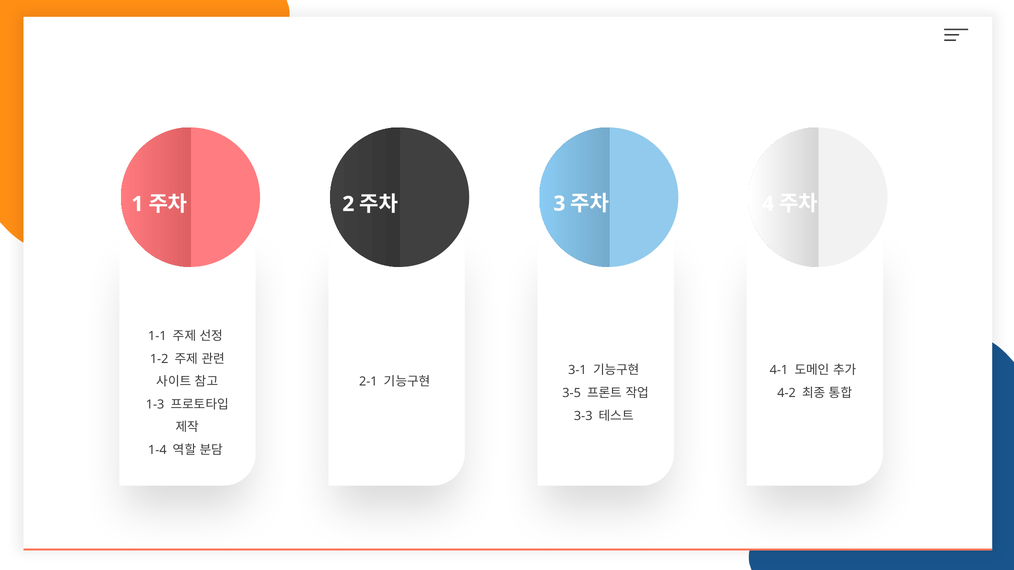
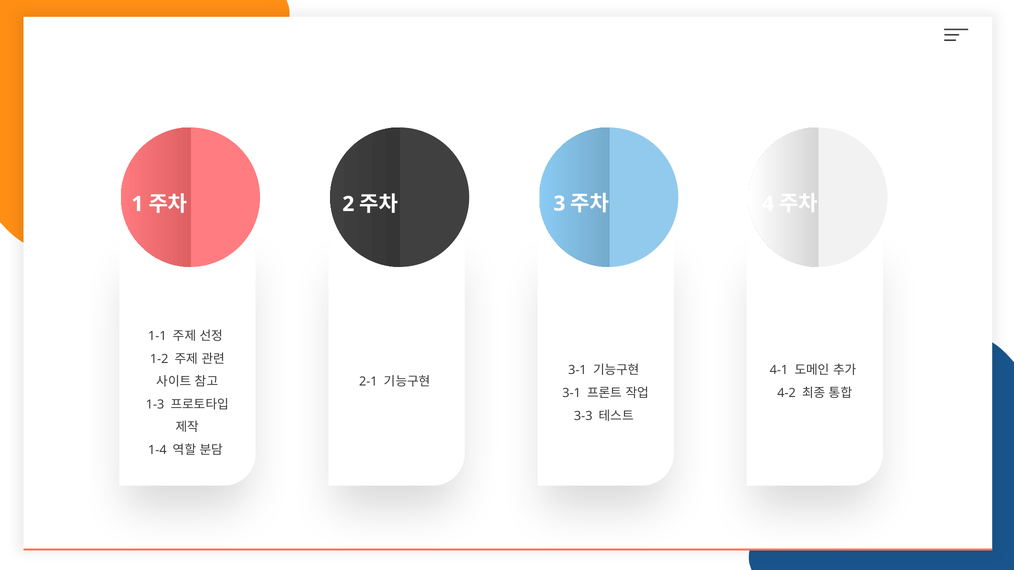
3-5 at (572, 393): 3-5 -> 3-1
